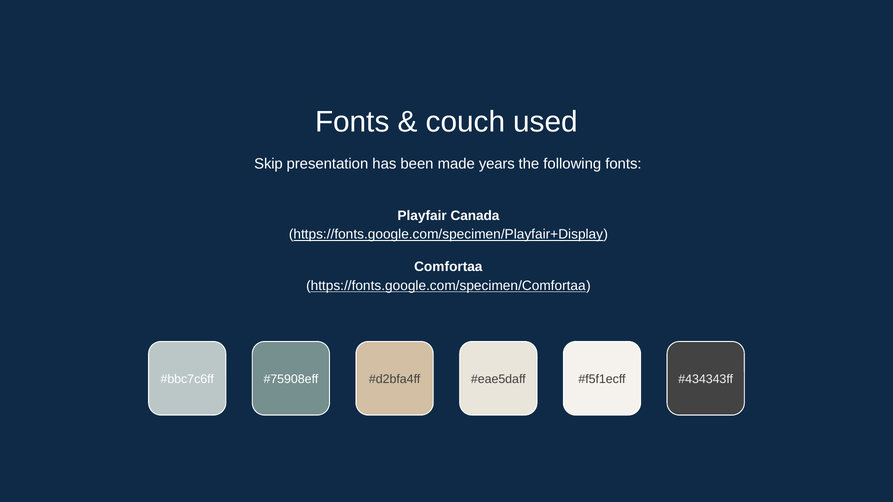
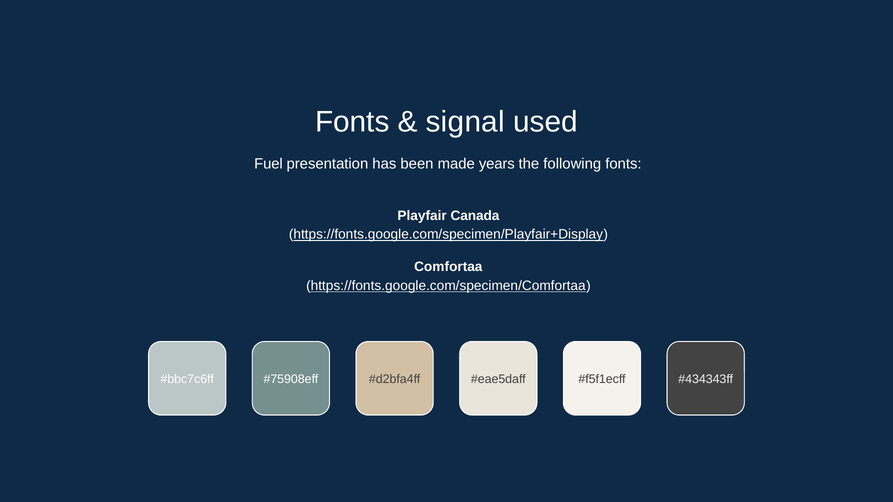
couch: couch -> signal
Skip: Skip -> Fuel
